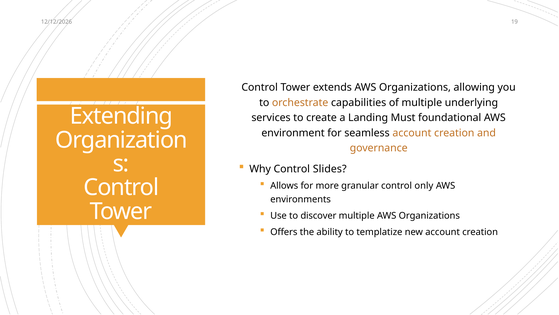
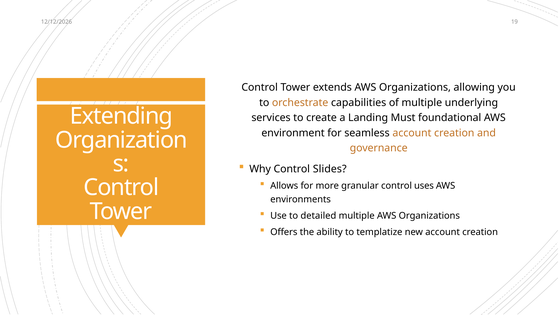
only: only -> uses
discover: discover -> detailed
